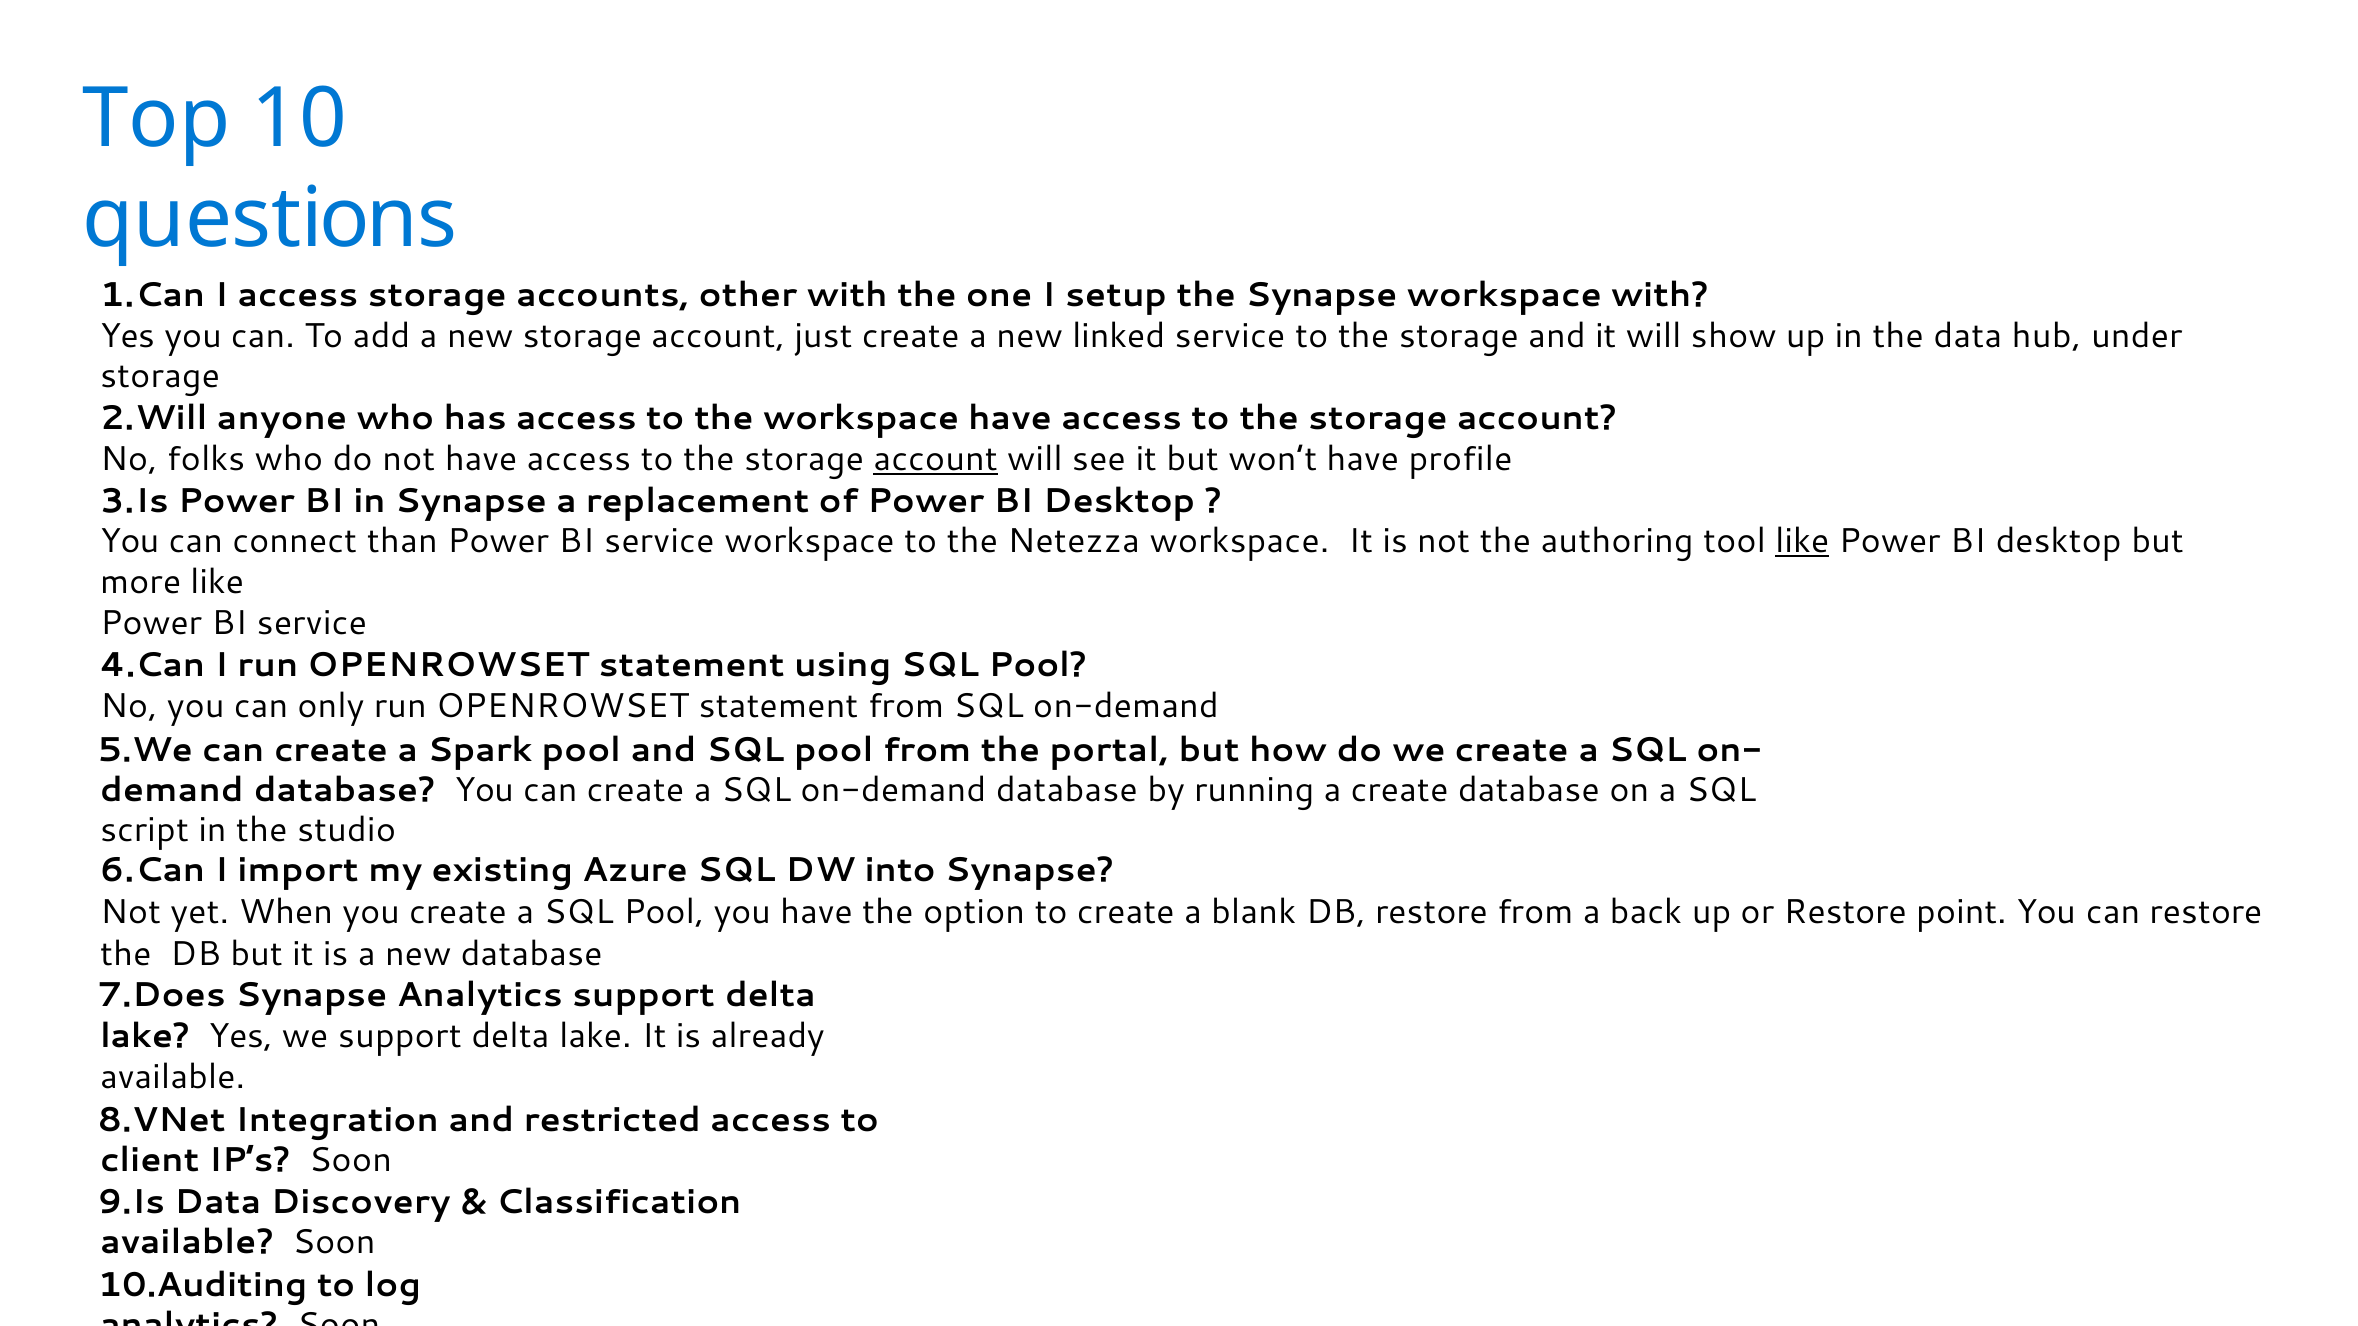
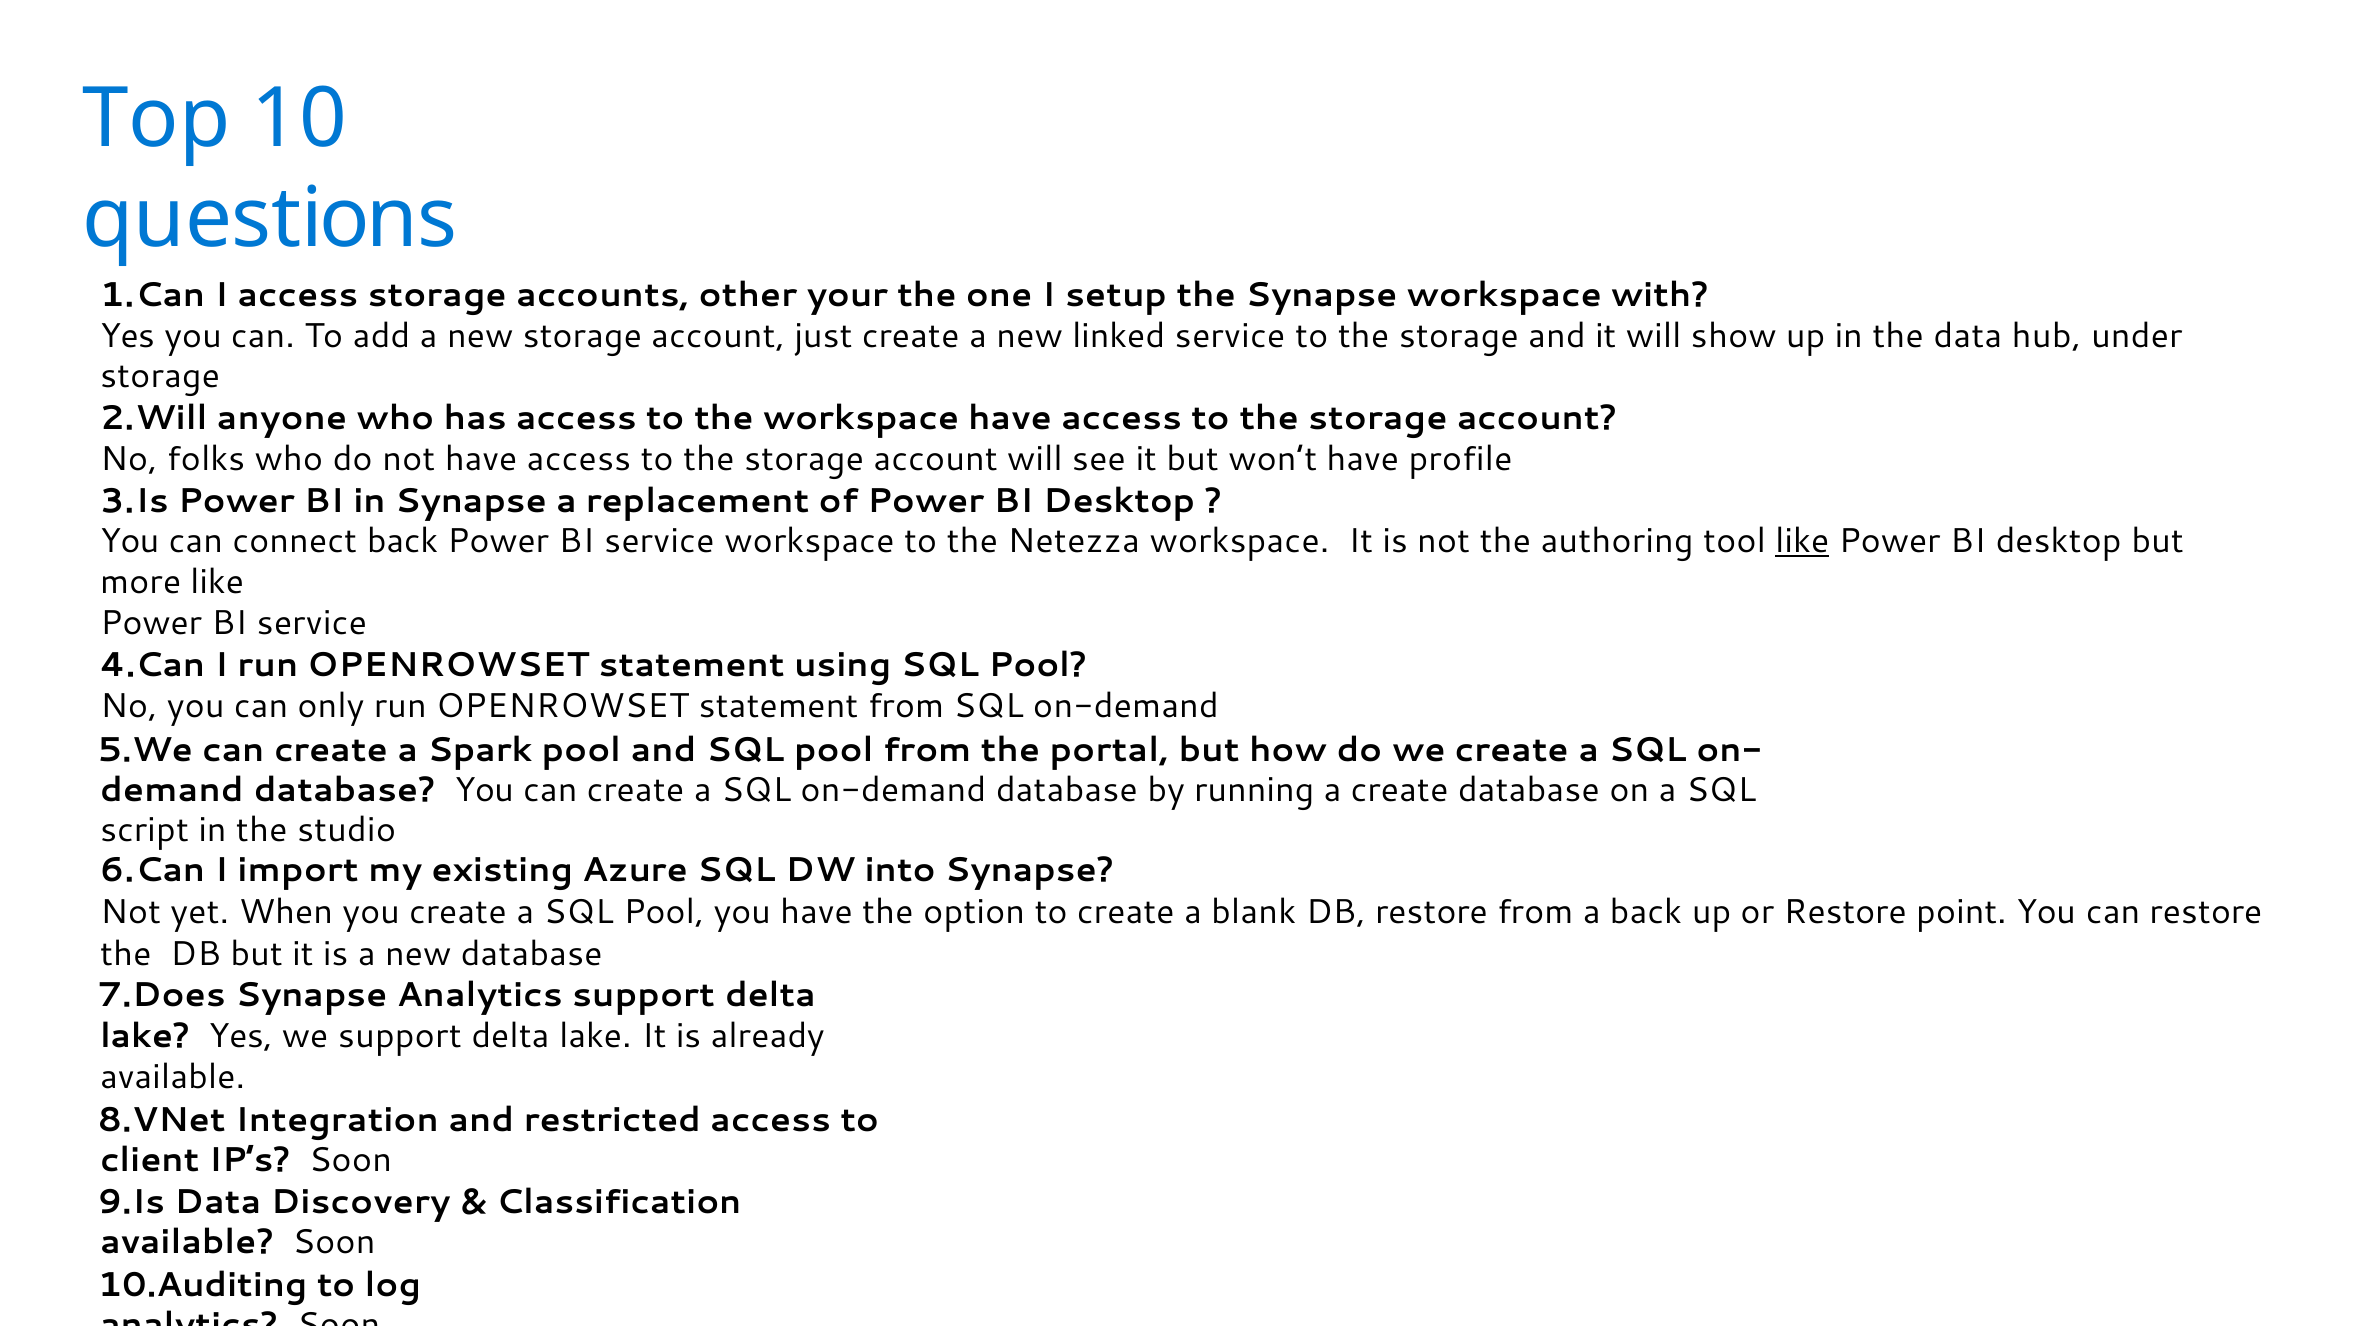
other with: with -> your
account at (936, 459) underline: present -> none
connect than: than -> back
